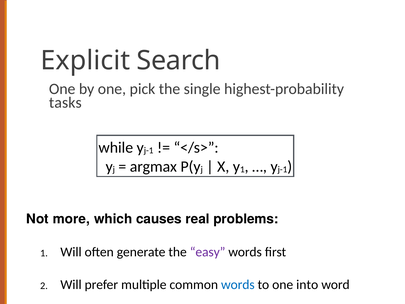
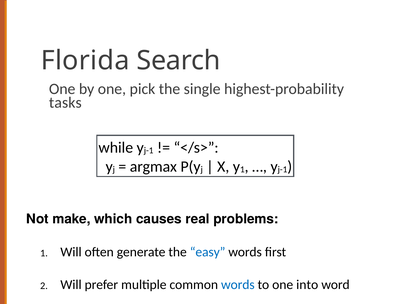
Explicit: Explicit -> Florida
more: more -> make
easy colour: purple -> blue
